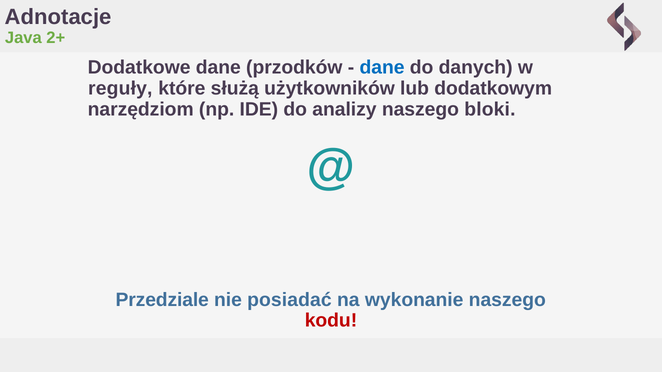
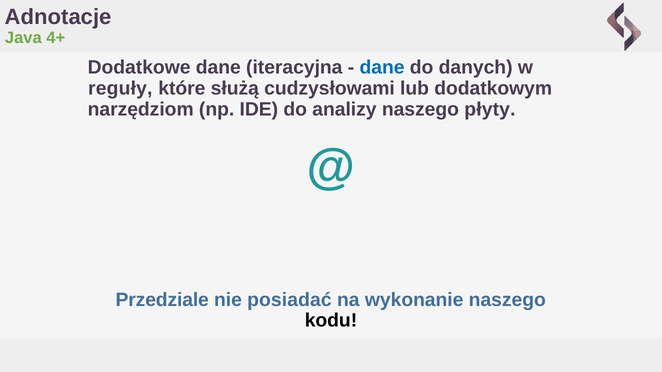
2+: 2+ -> 4+
przodków: przodków -> iteracyjna
użytkowników: użytkowników -> cudzysłowami
bloki: bloki -> płyty
kodu colour: red -> black
